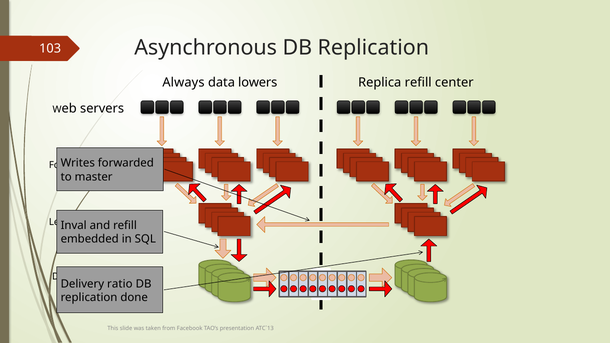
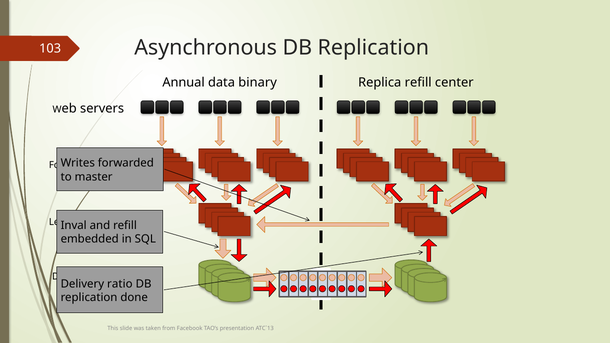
Always: Always -> Annual
lowers: lowers -> binary
